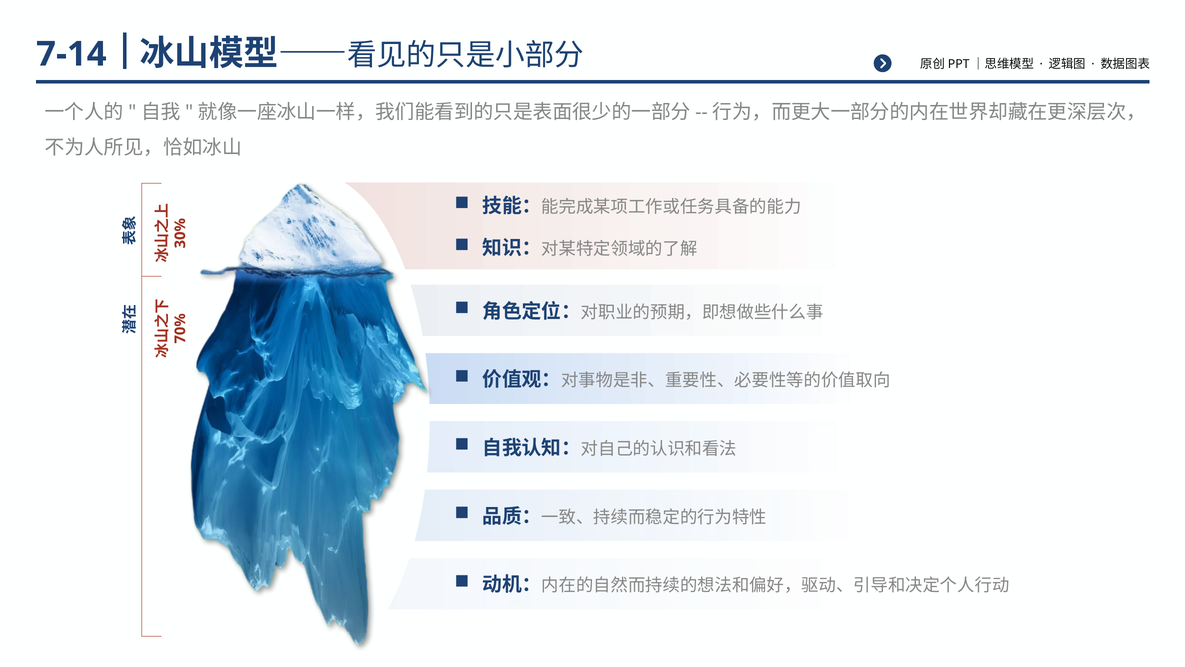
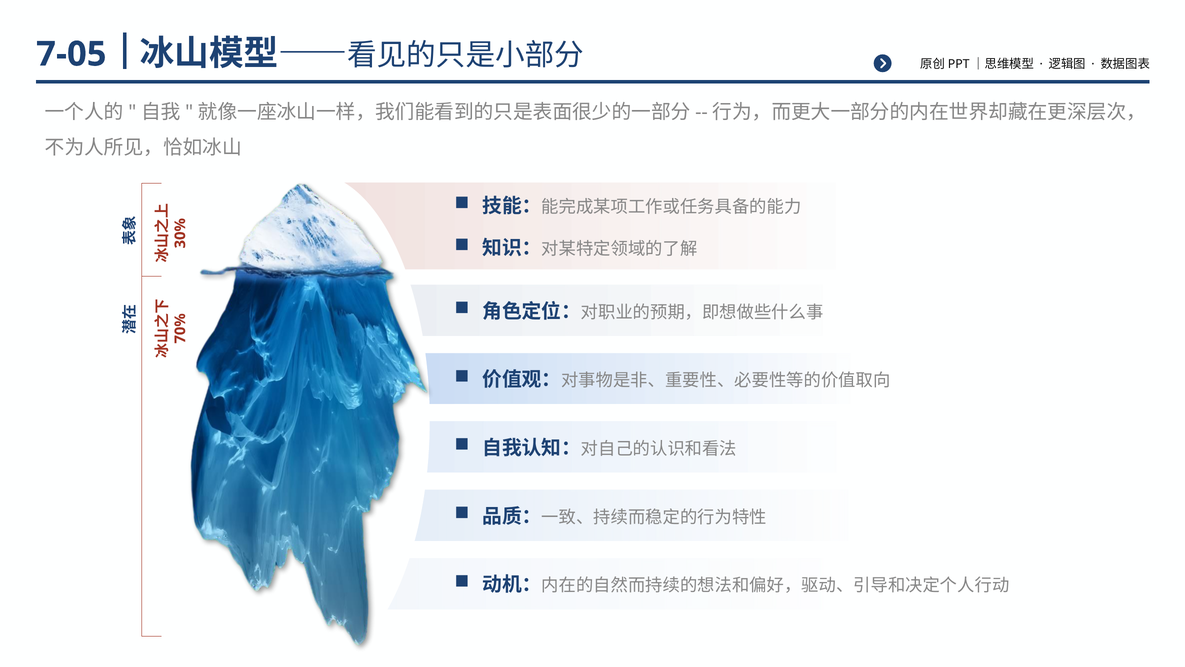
7-14: 7-14 -> 7-05
